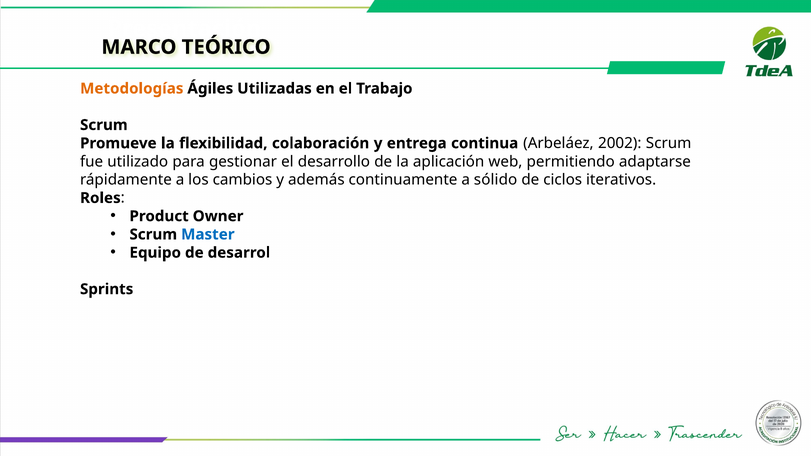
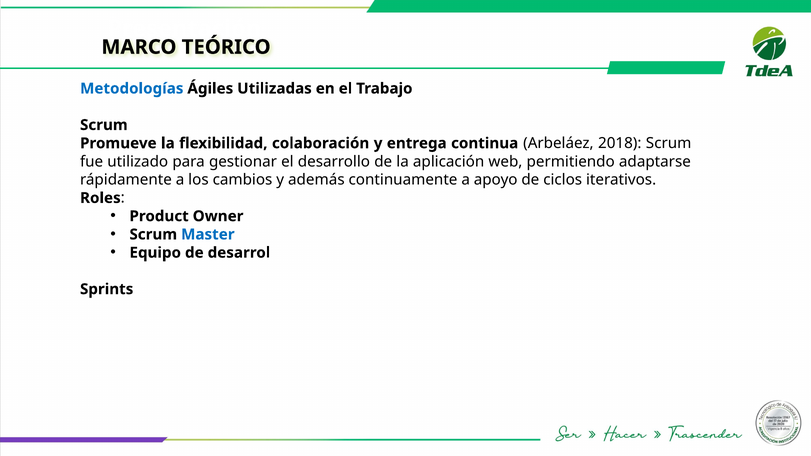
Metodologías colour: orange -> blue
2002: 2002 -> 2018
sólido: sólido -> apoyo
